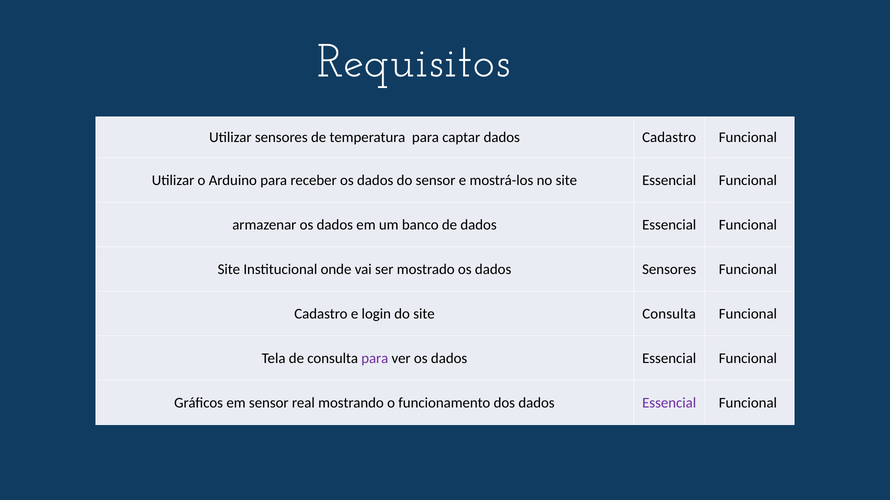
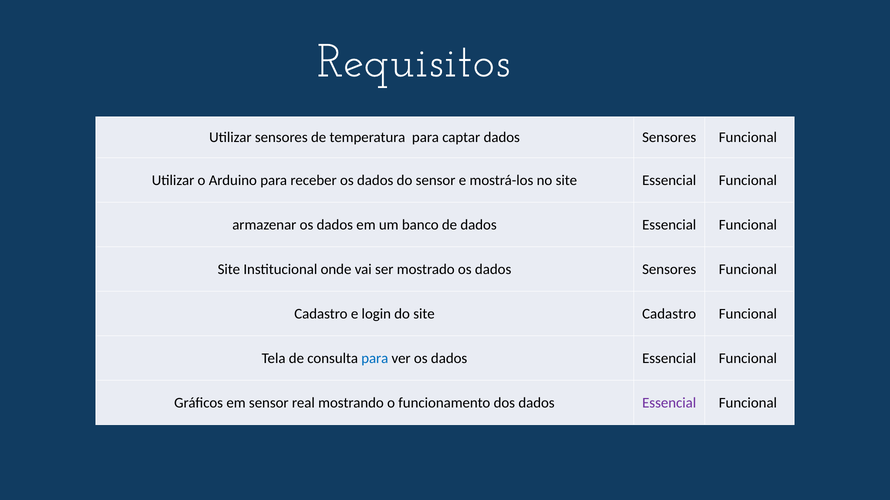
captar dados Cadastro: Cadastro -> Sensores
site Consulta: Consulta -> Cadastro
para at (375, 359) colour: purple -> blue
